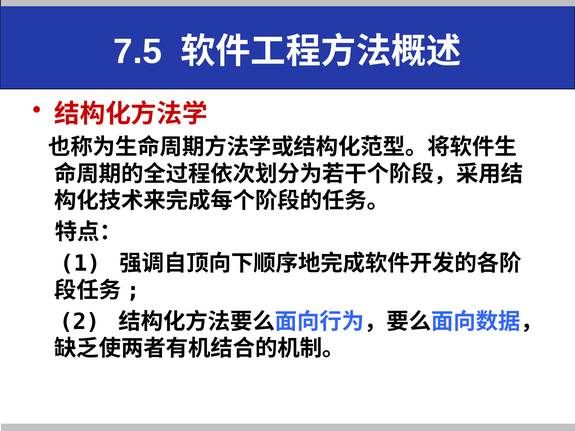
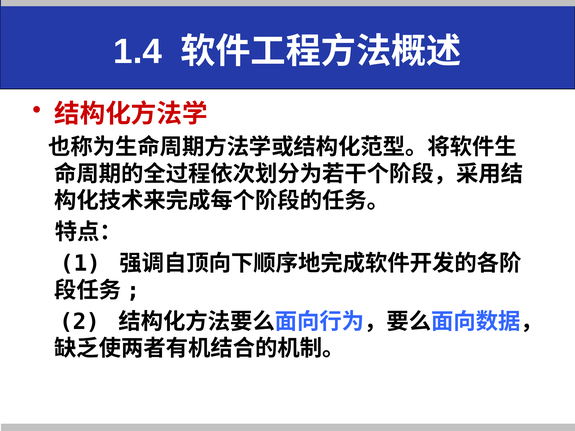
7.5: 7.5 -> 1.4
